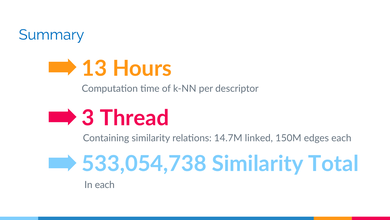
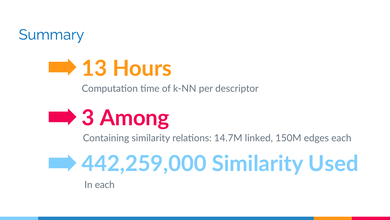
Thread: Thread -> Among
533,054,738: 533,054,738 -> 442,259,000
Total: Total -> Used
